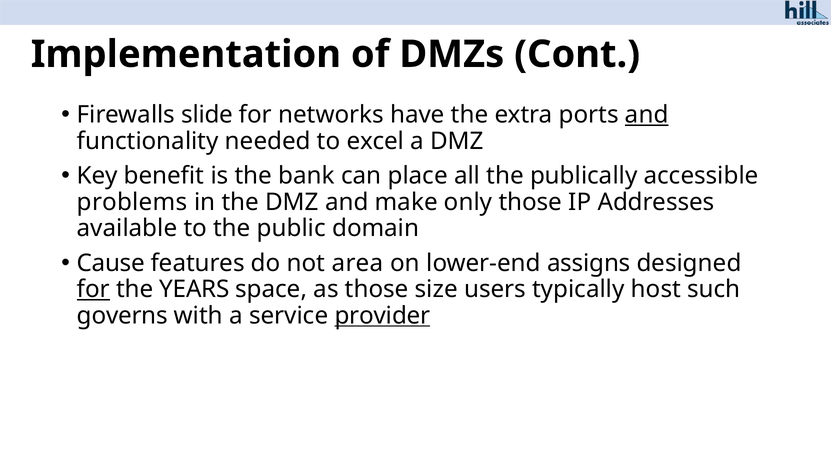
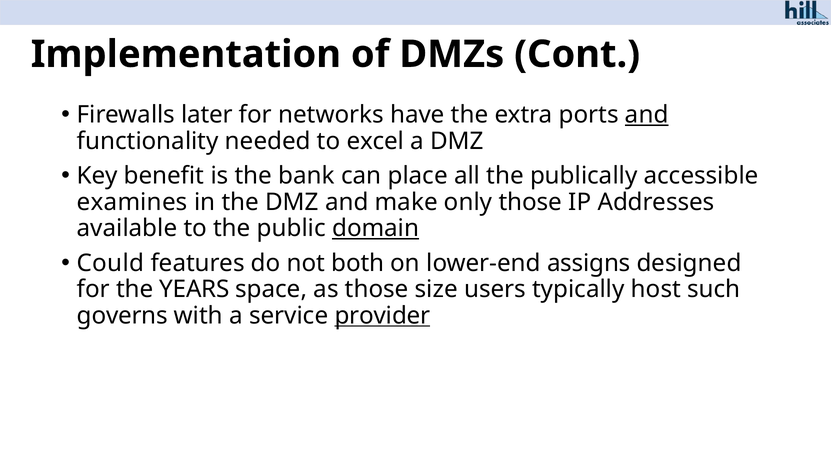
slide: slide -> later
problems: problems -> examines
domain underline: none -> present
Cause: Cause -> Could
area: area -> both
for at (93, 289) underline: present -> none
